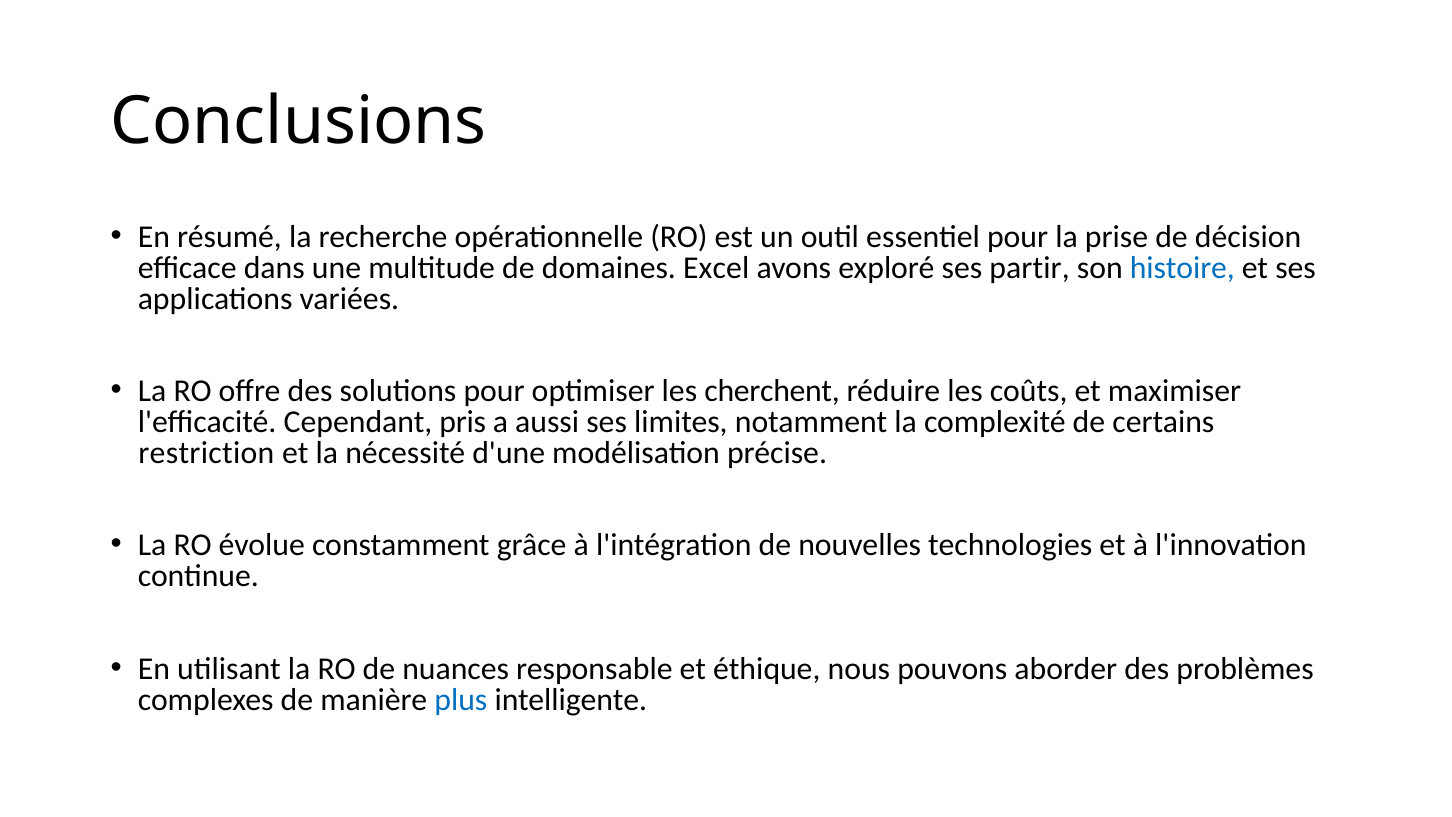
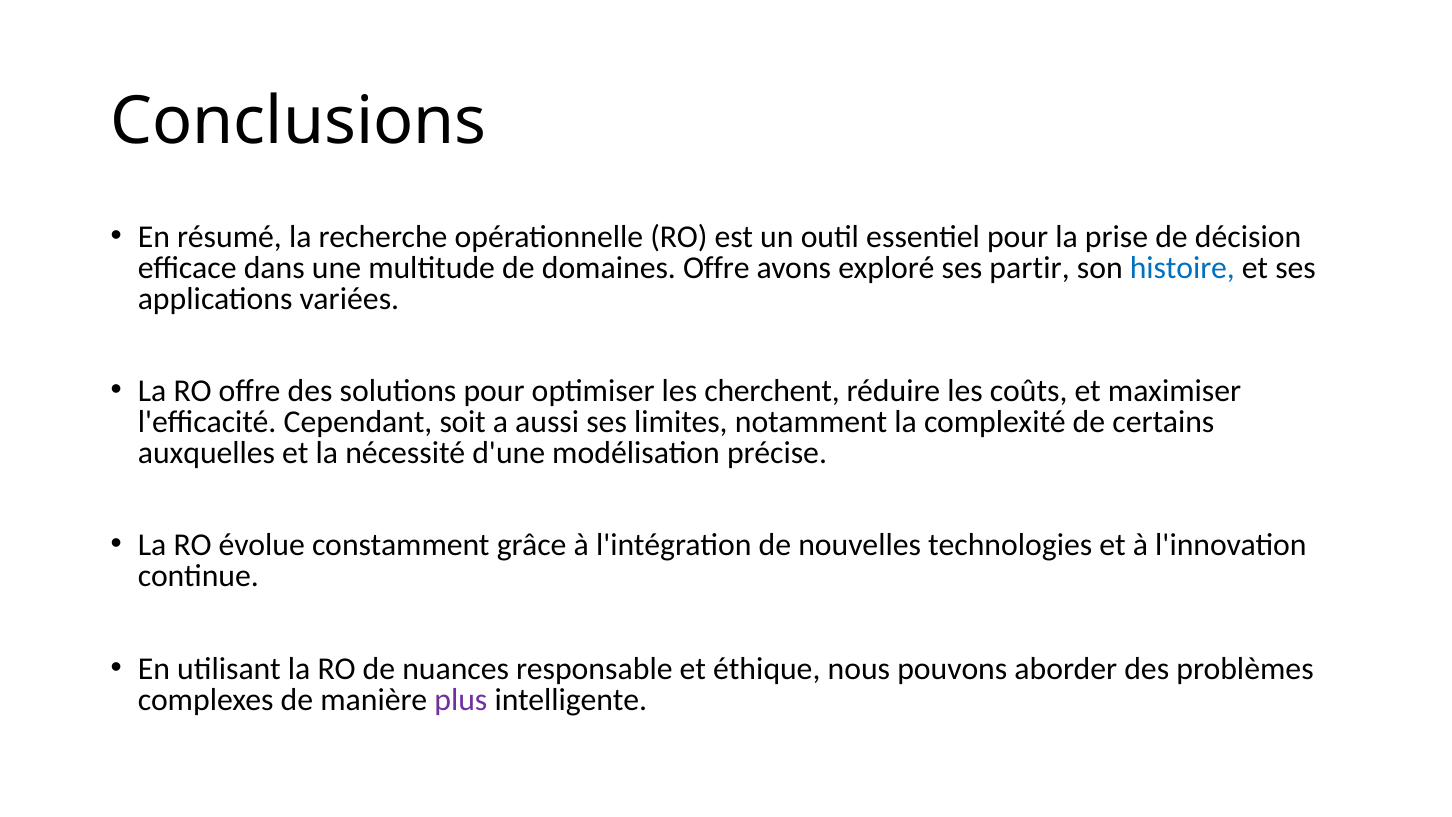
domaines Excel: Excel -> Offre
pris: pris -> soit
restriction: restriction -> auxquelles
plus colour: blue -> purple
